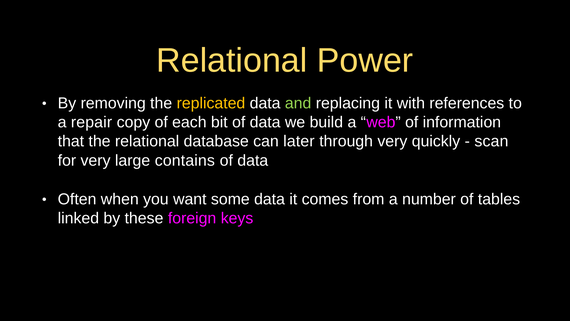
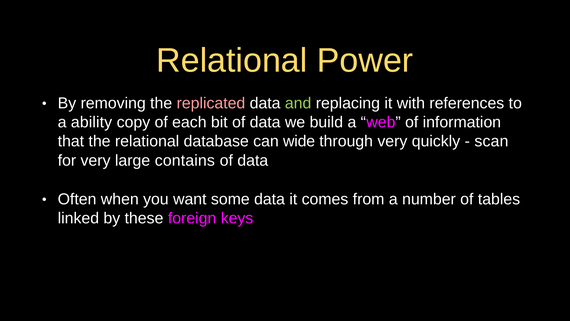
replicated colour: yellow -> pink
repair: repair -> ability
later: later -> wide
